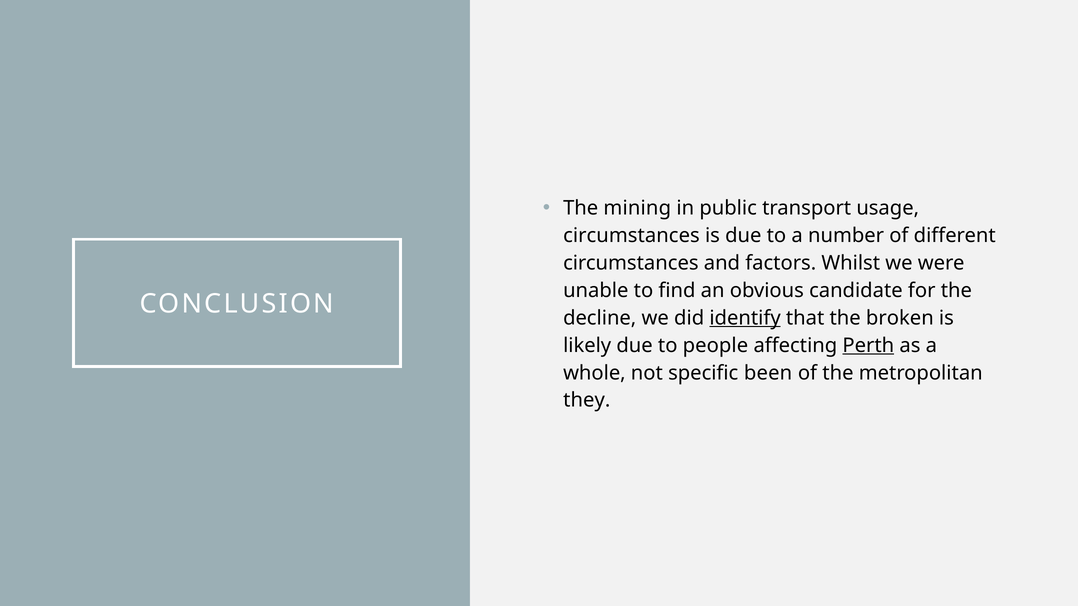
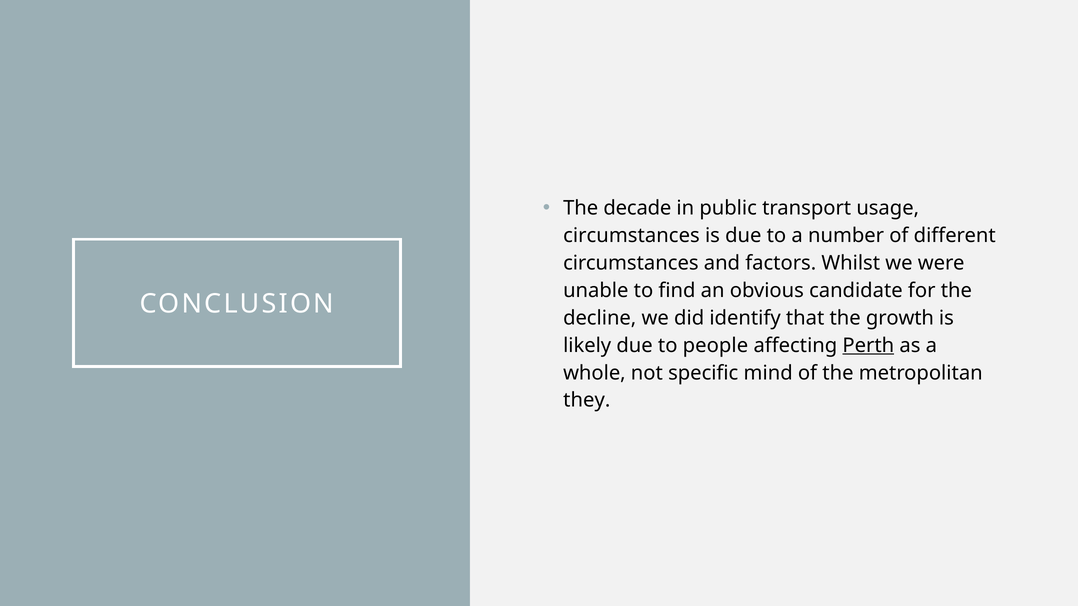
mining: mining -> decade
identify underline: present -> none
broken: broken -> growth
been: been -> mind
